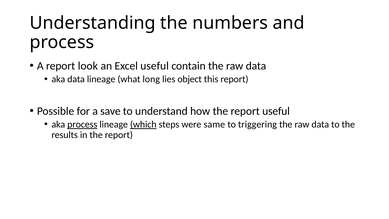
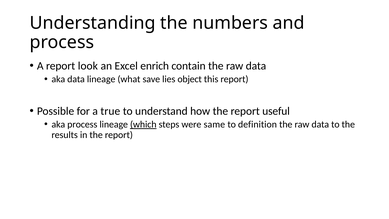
Excel useful: useful -> enrich
long: long -> save
save: save -> true
process at (82, 124) underline: present -> none
triggering: triggering -> definition
